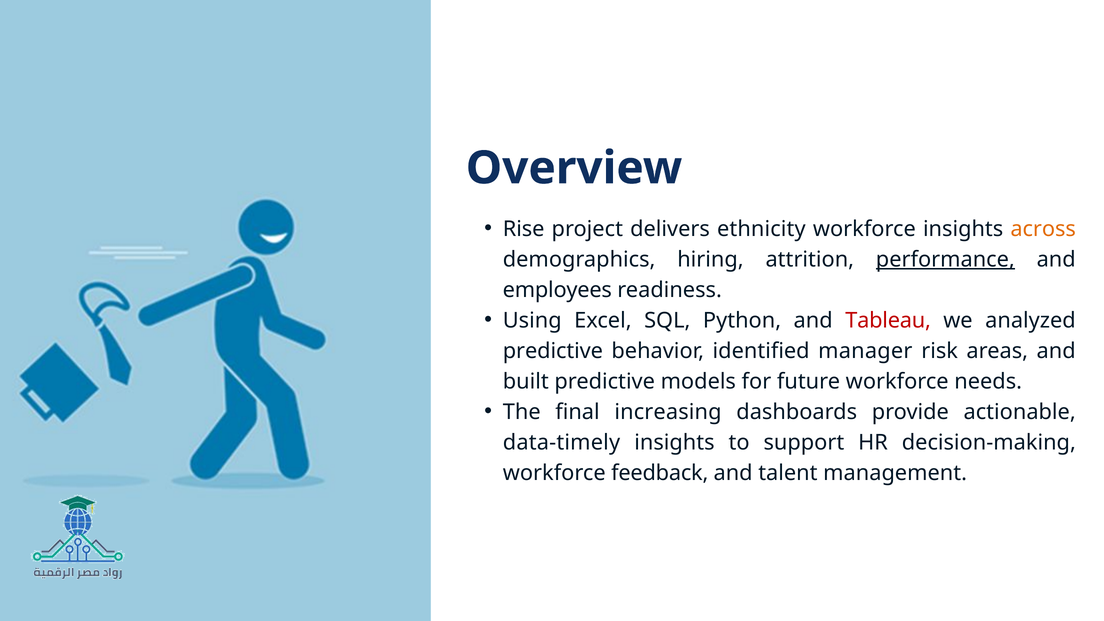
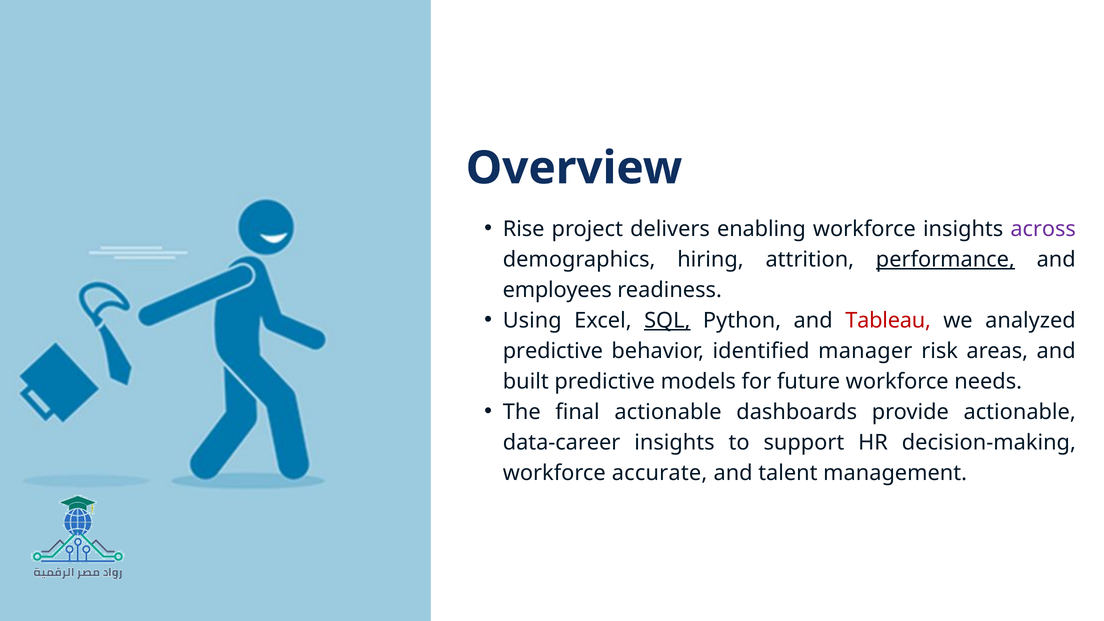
ethnicity: ethnicity -> enabling
across colour: orange -> purple
SQL underline: none -> present
final increasing: increasing -> actionable
data-timely: data-timely -> data-career
feedback: feedback -> accurate
